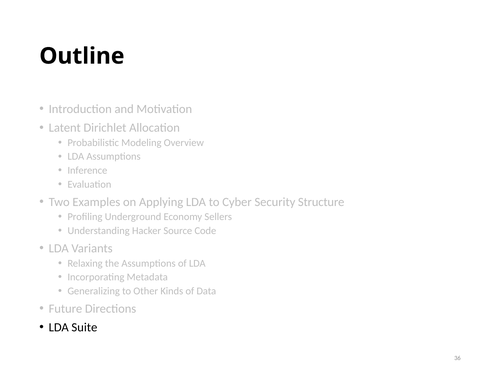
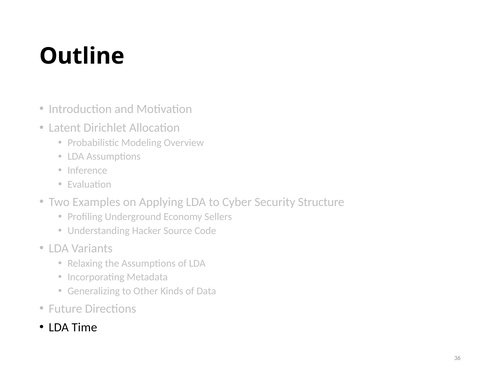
Suite: Suite -> Time
